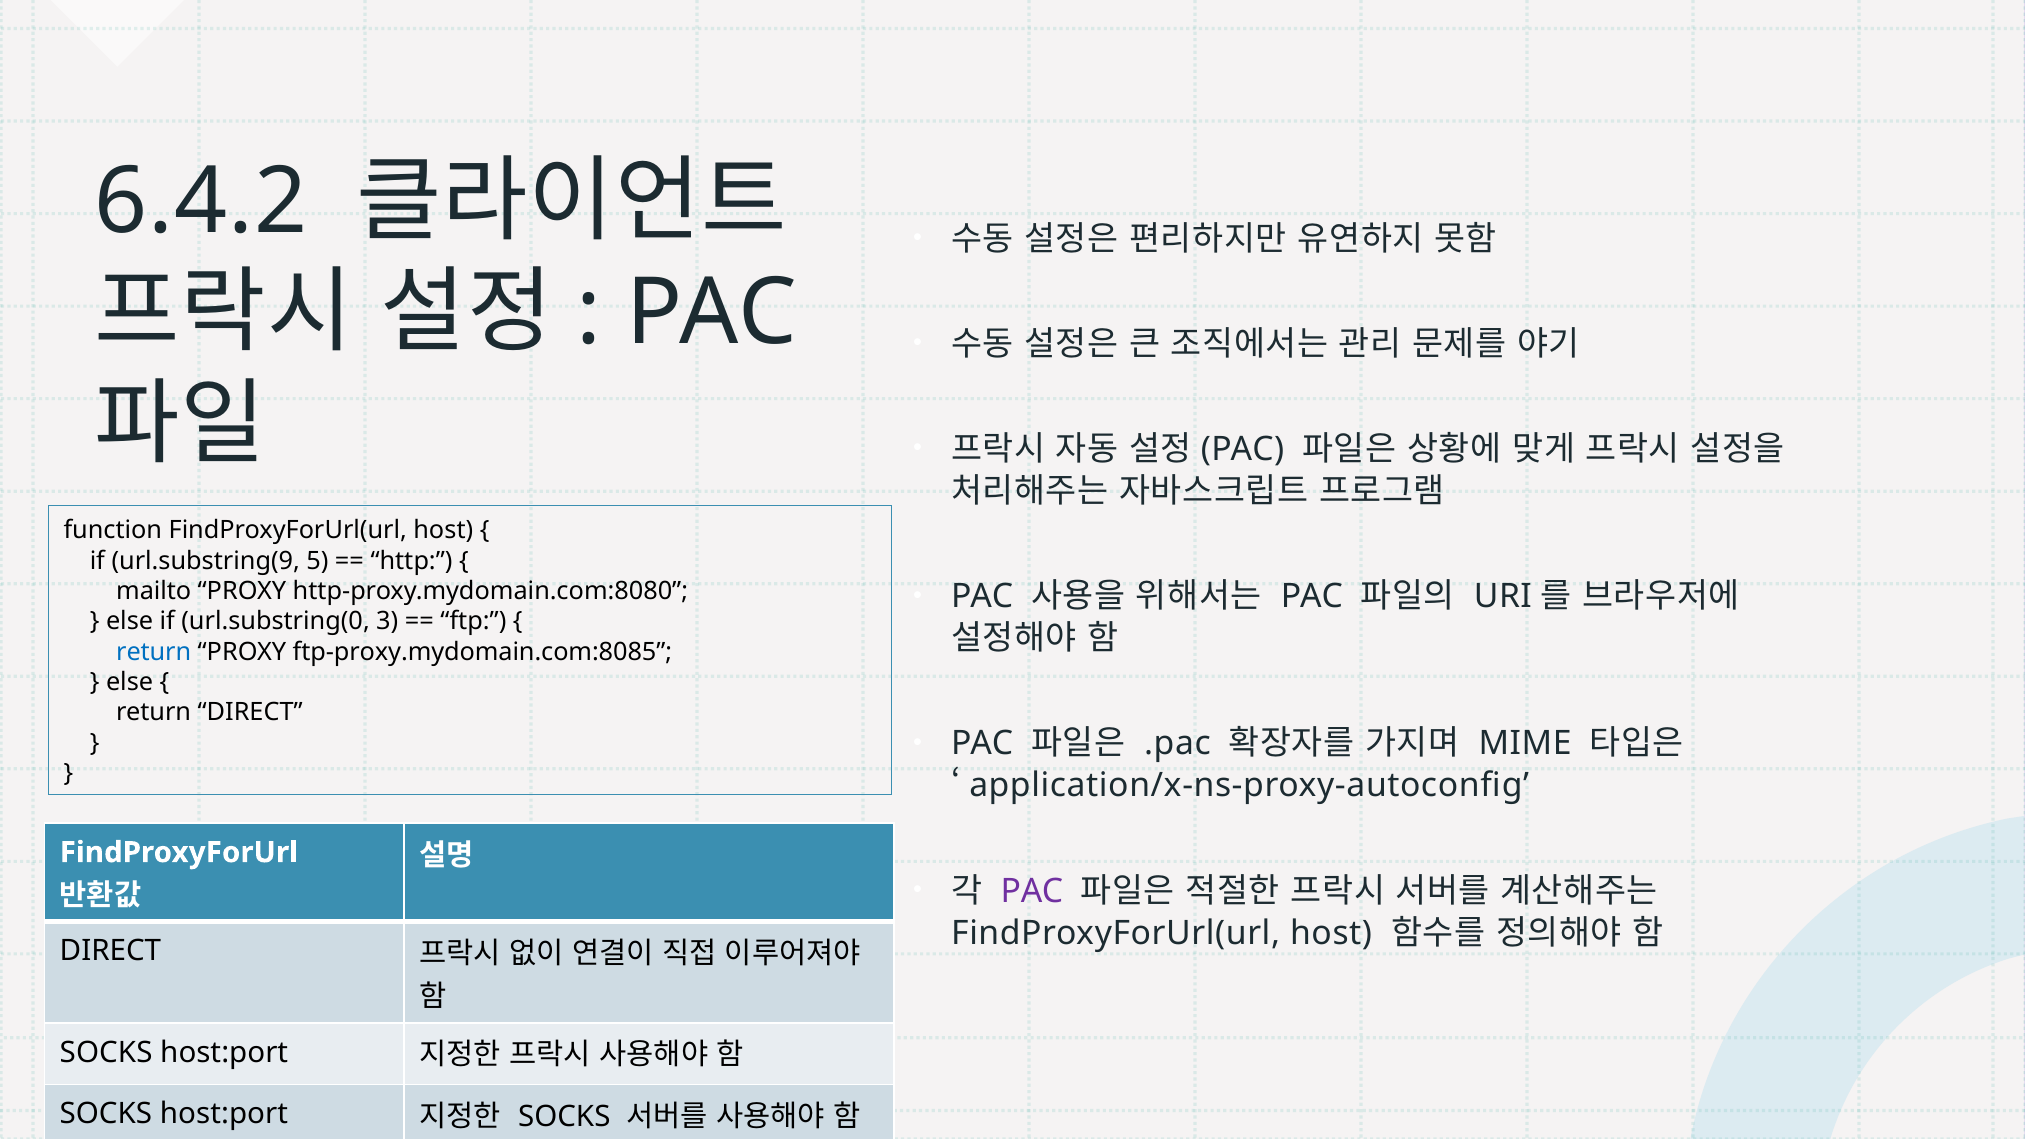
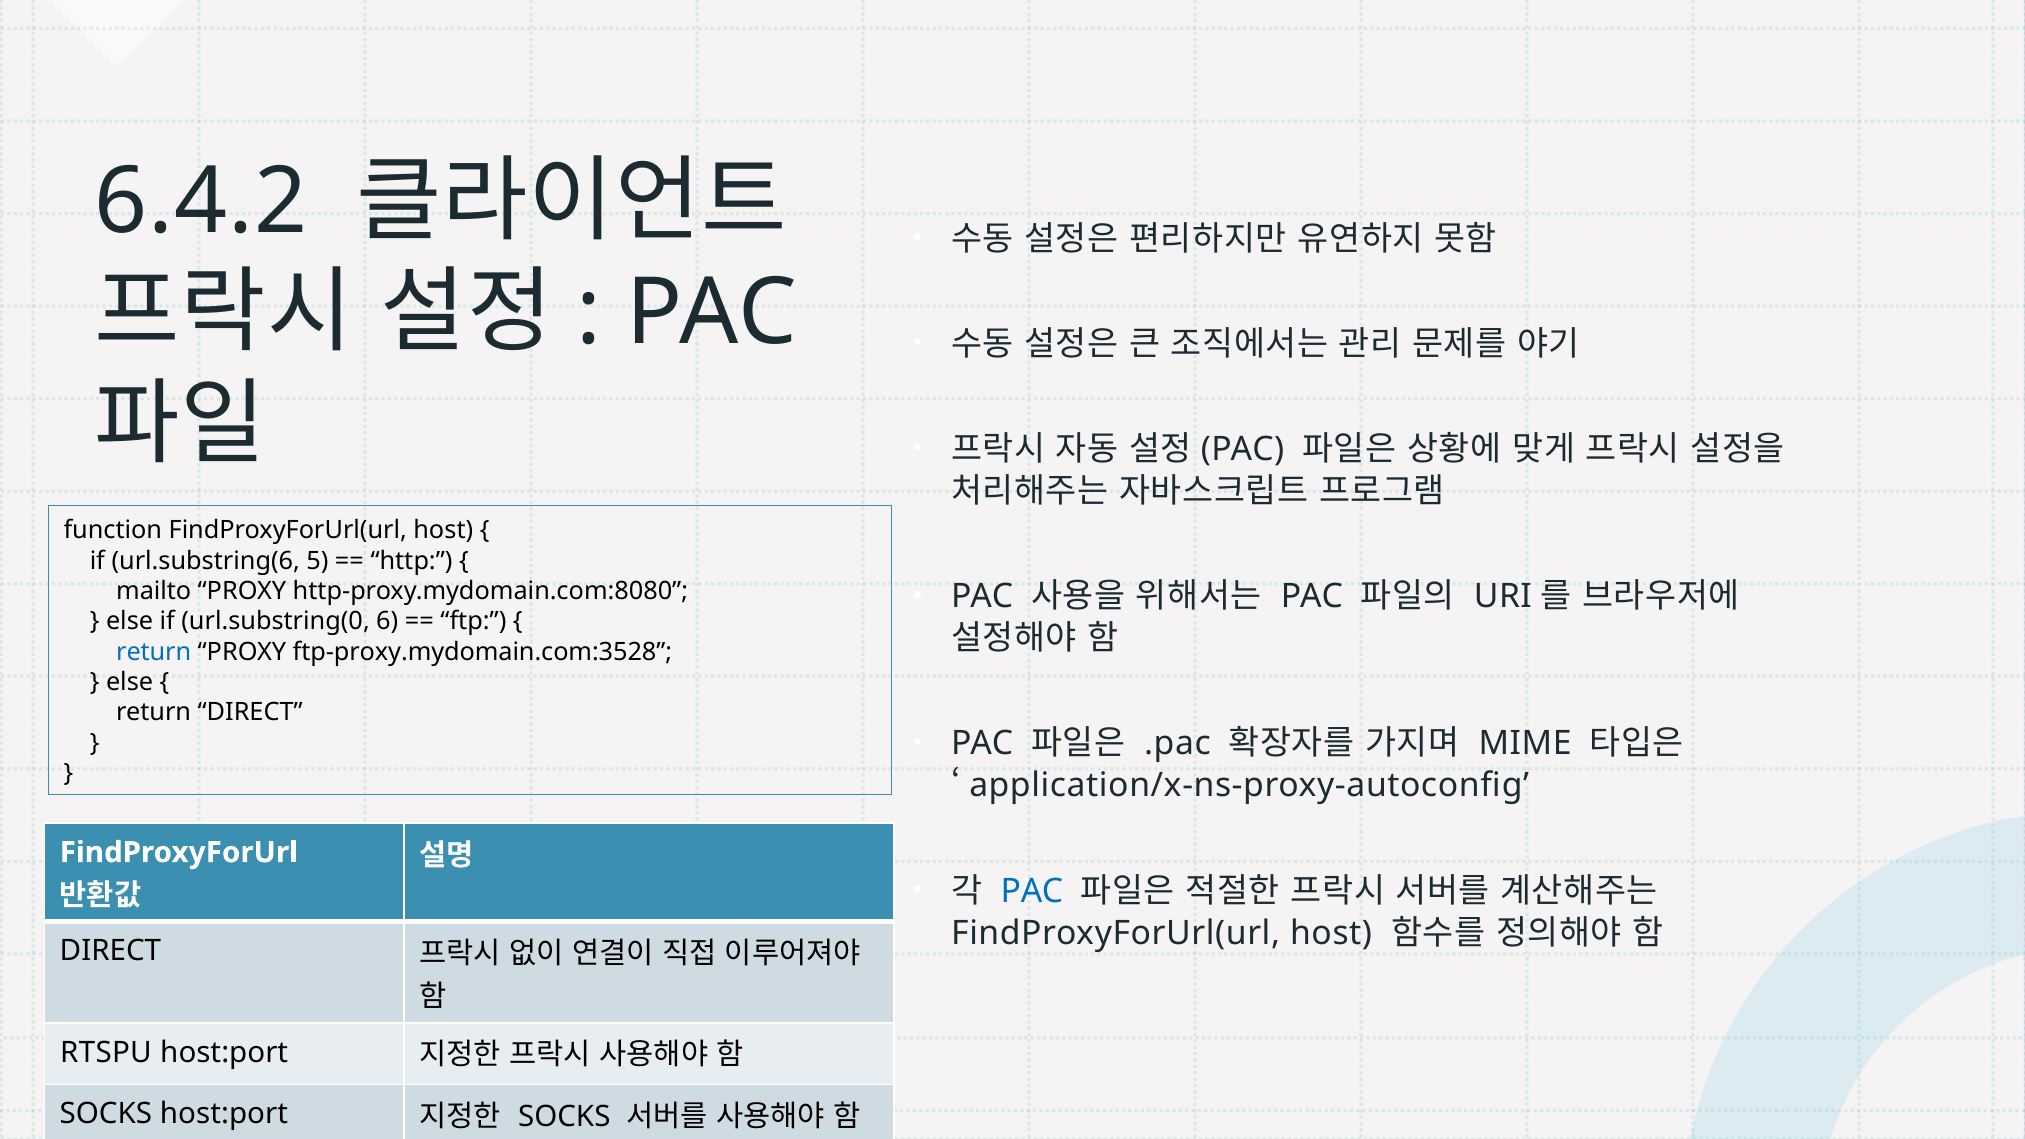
url.substring(9: url.substring(9 -> url.substring(6
3: 3 -> 6
ftp-proxy.mydomain.com:8085: ftp-proxy.mydomain.com:8085 -> ftp-proxy.mydomain.com:3528
PAC at (1032, 891) colour: purple -> blue
SOCKS at (106, 1052): SOCKS -> RTSPU
